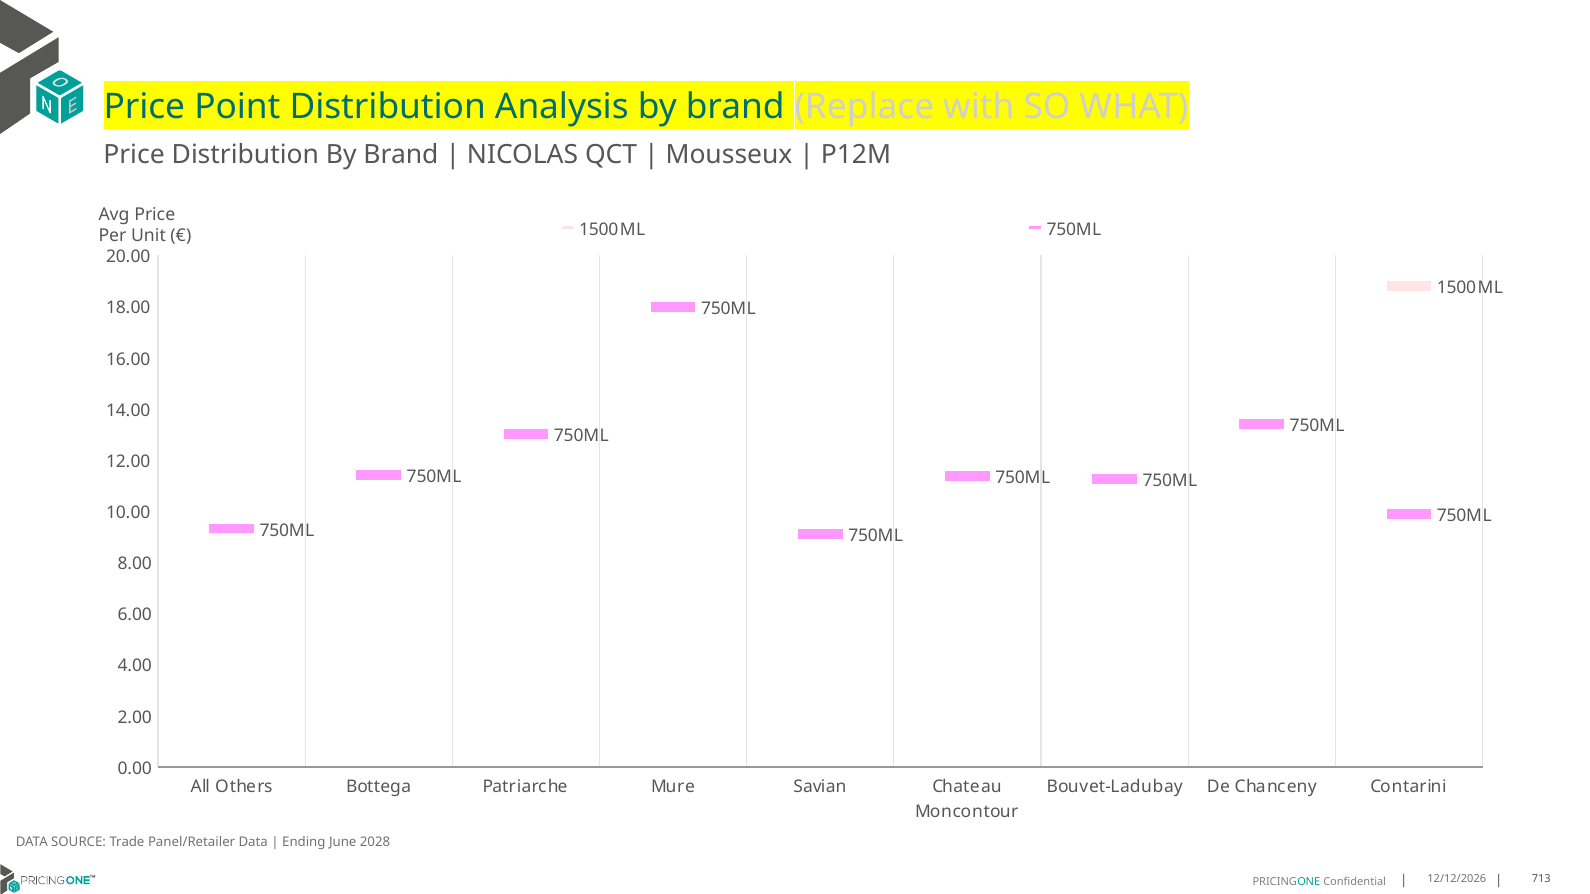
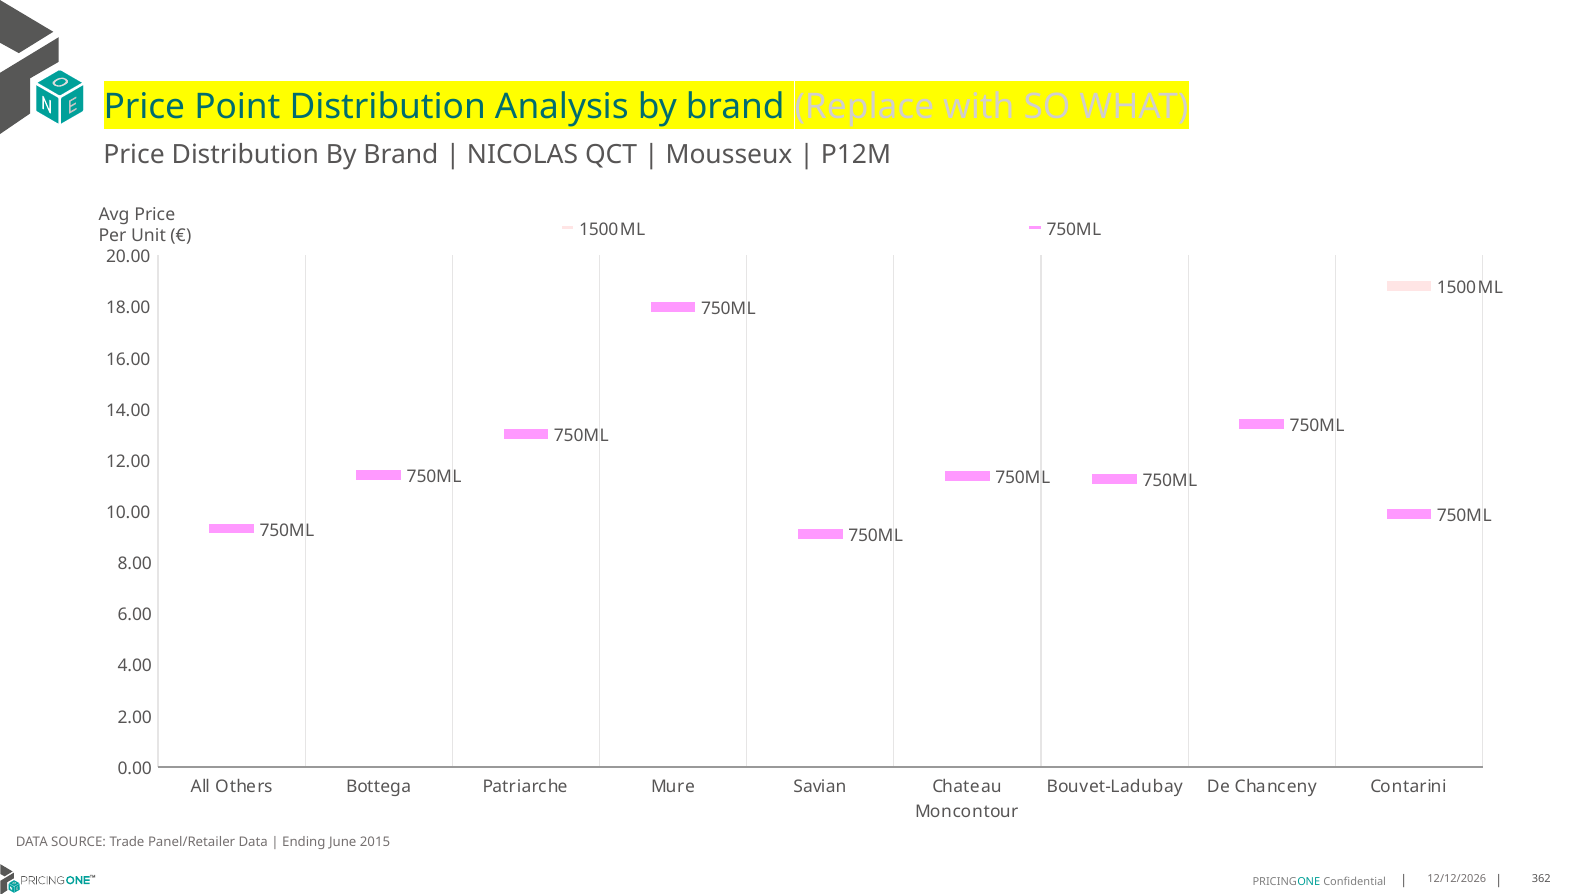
2028: 2028 -> 2015
713: 713 -> 362
